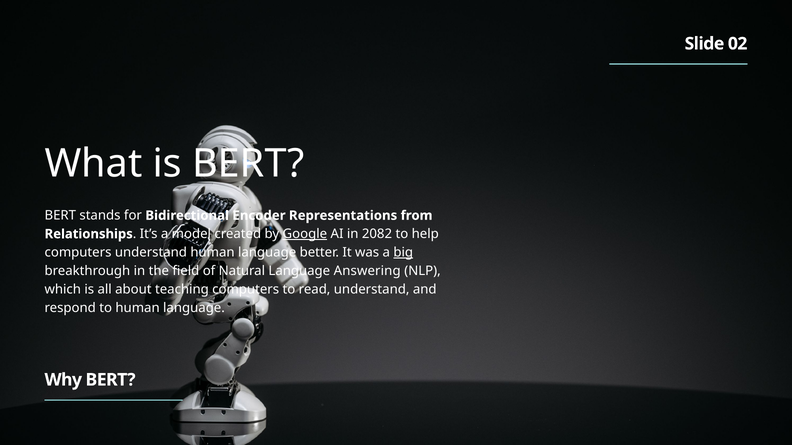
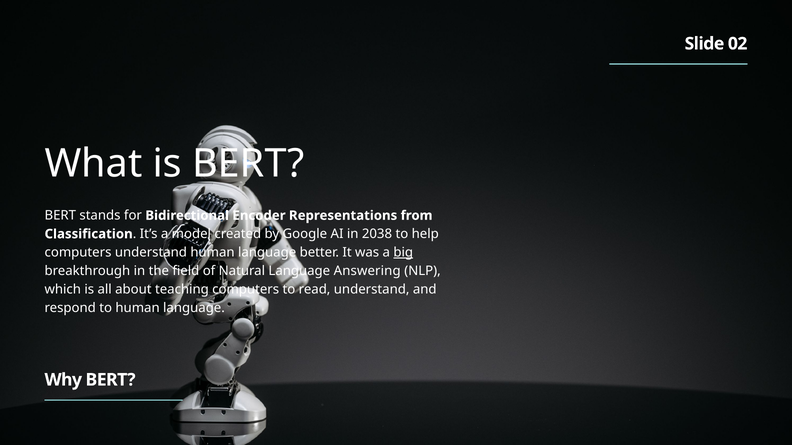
Relationships: Relationships -> Classification
Google underline: present -> none
2082: 2082 -> 2038
